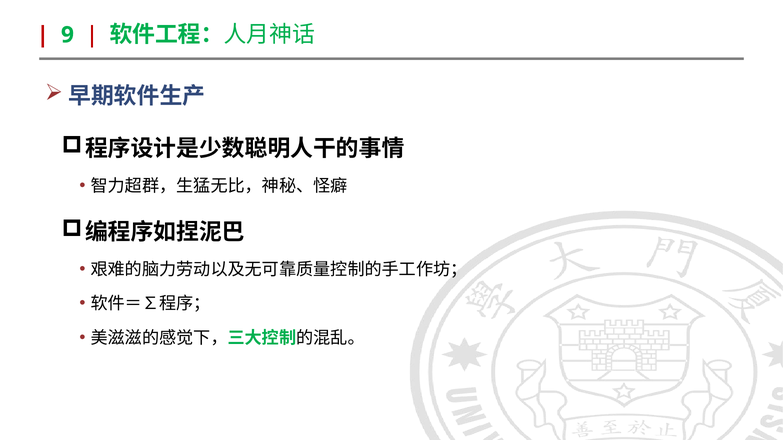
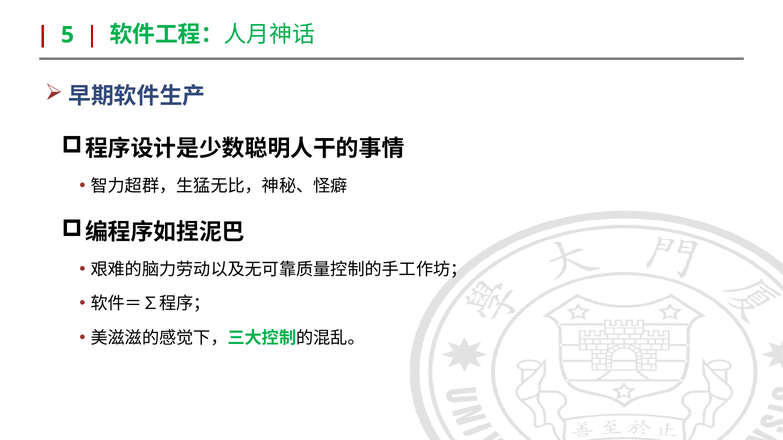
9: 9 -> 5
